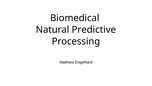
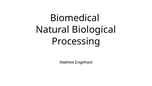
Predictive: Predictive -> Biological
